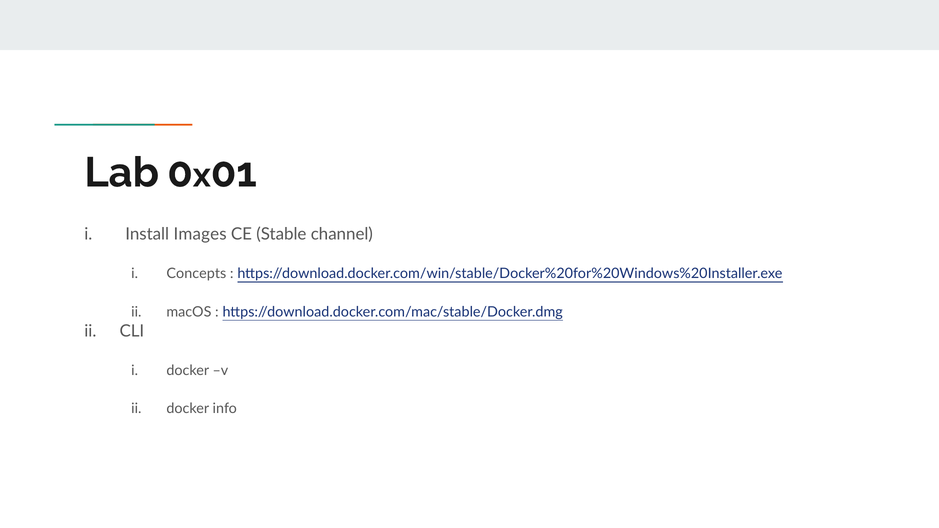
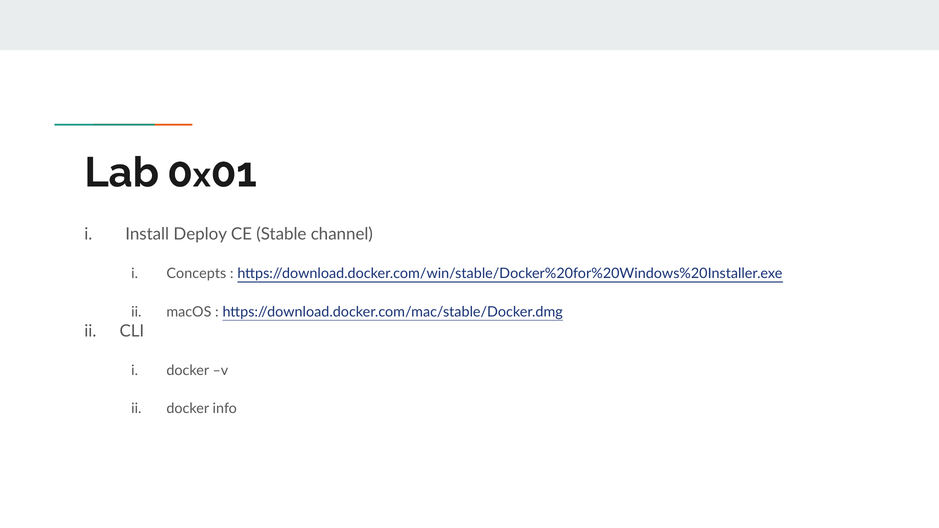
Images: Images -> Deploy
